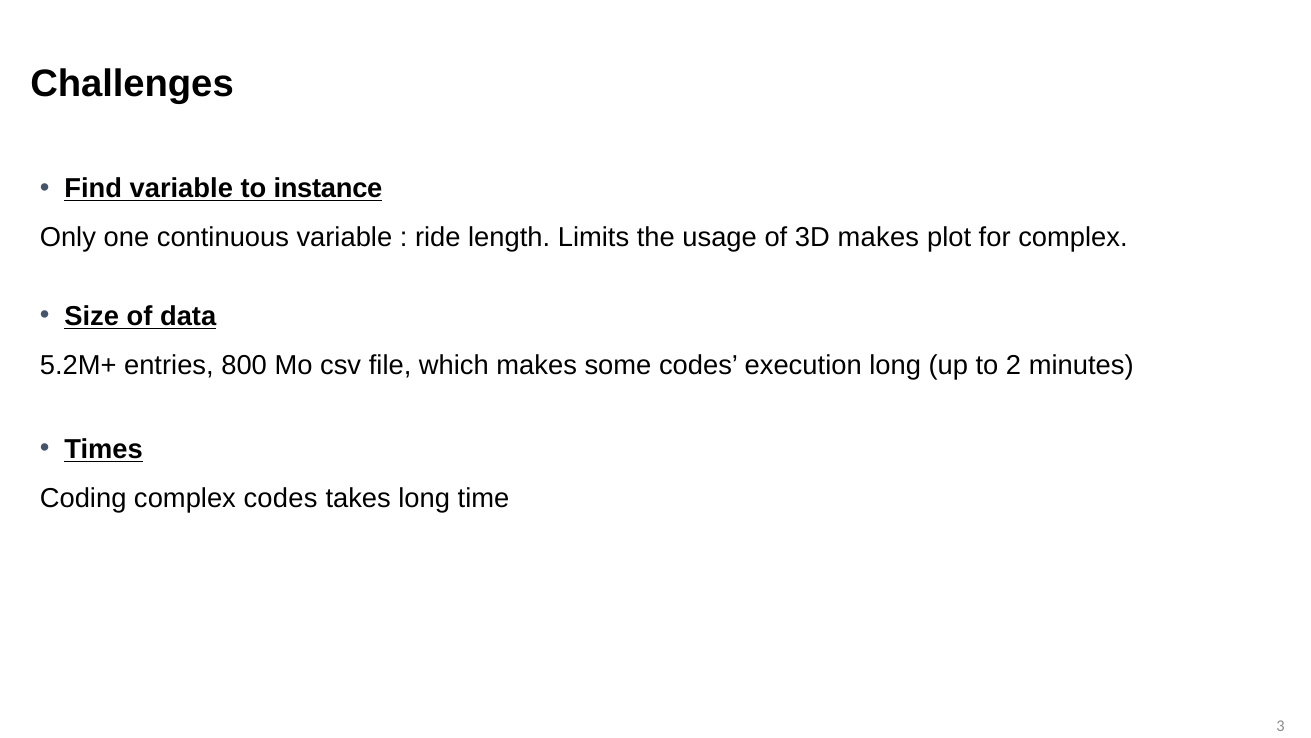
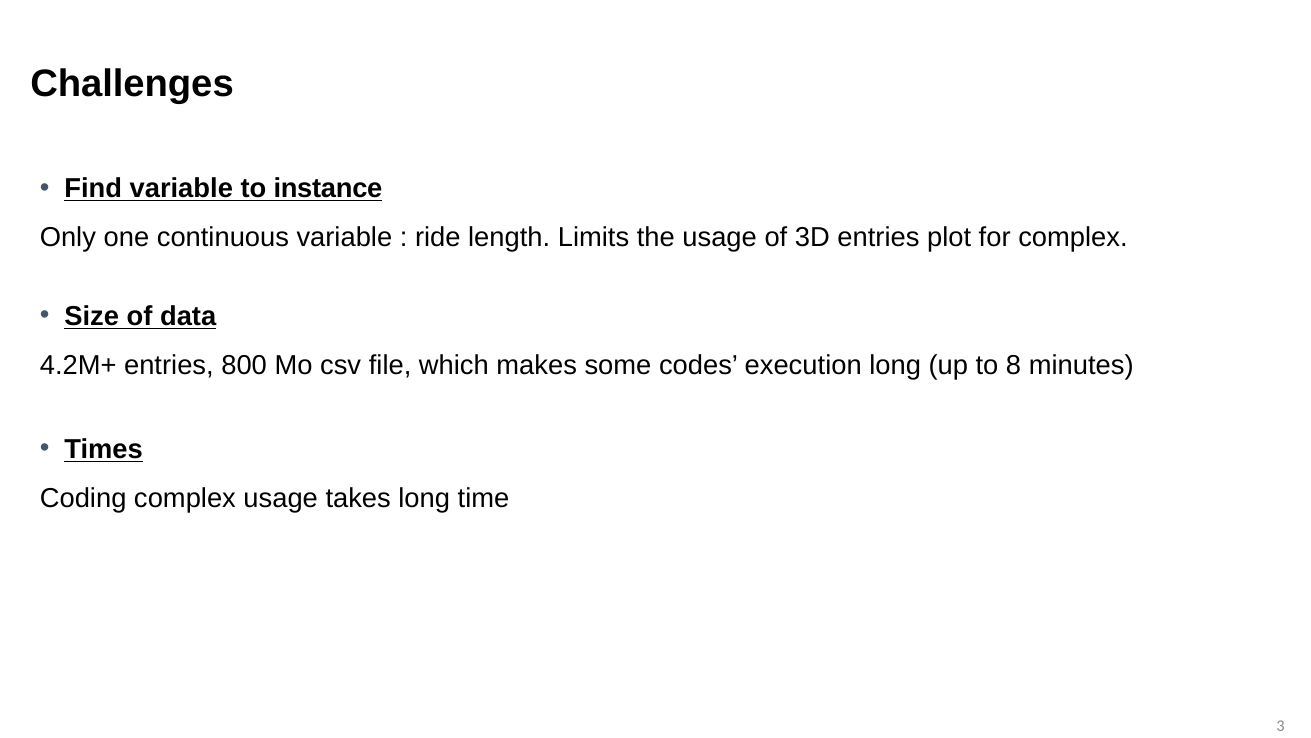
3D makes: makes -> entries
5.2M+: 5.2M+ -> 4.2M+
2: 2 -> 8
complex codes: codes -> usage
